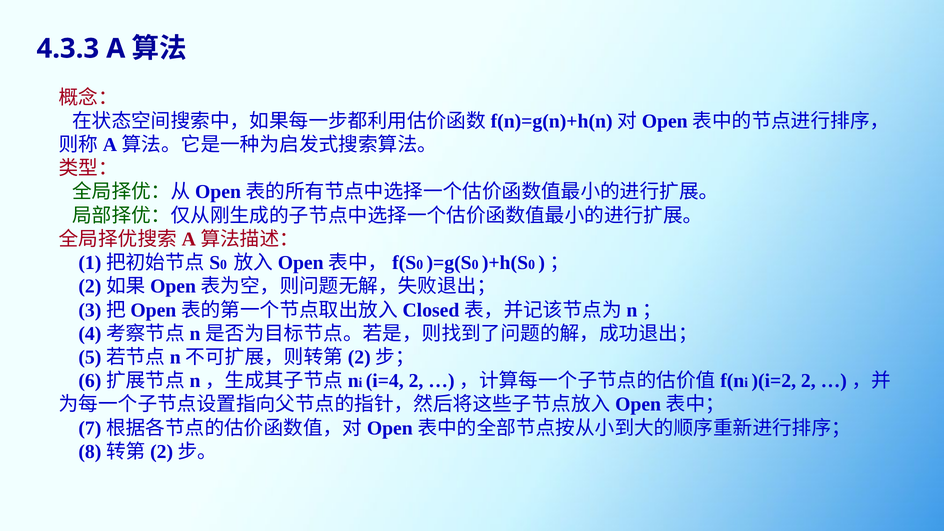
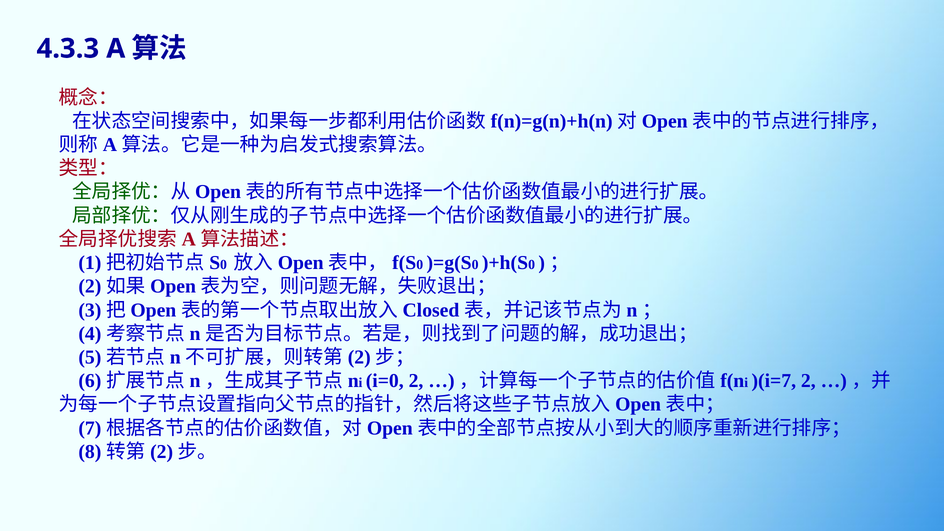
i=4: i=4 -> i=0
)(i=2: )(i=2 -> )(i=7
